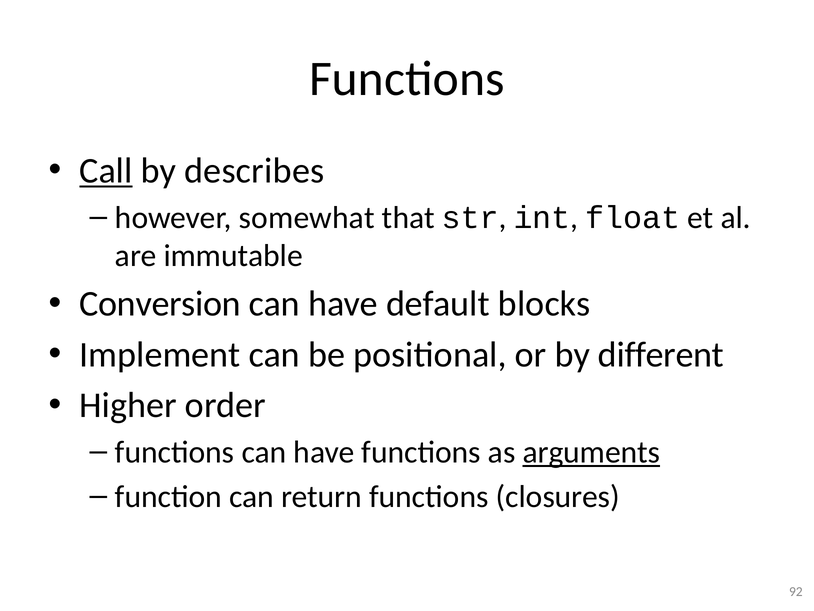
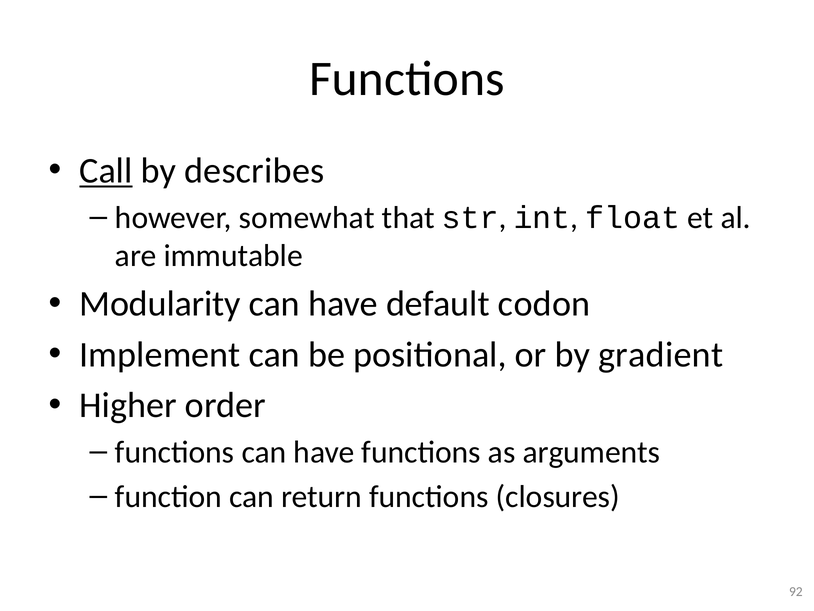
Conversion: Conversion -> Modularity
blocks: blocks -> codon
different: different -> gradient
arguments underline: present -> none
